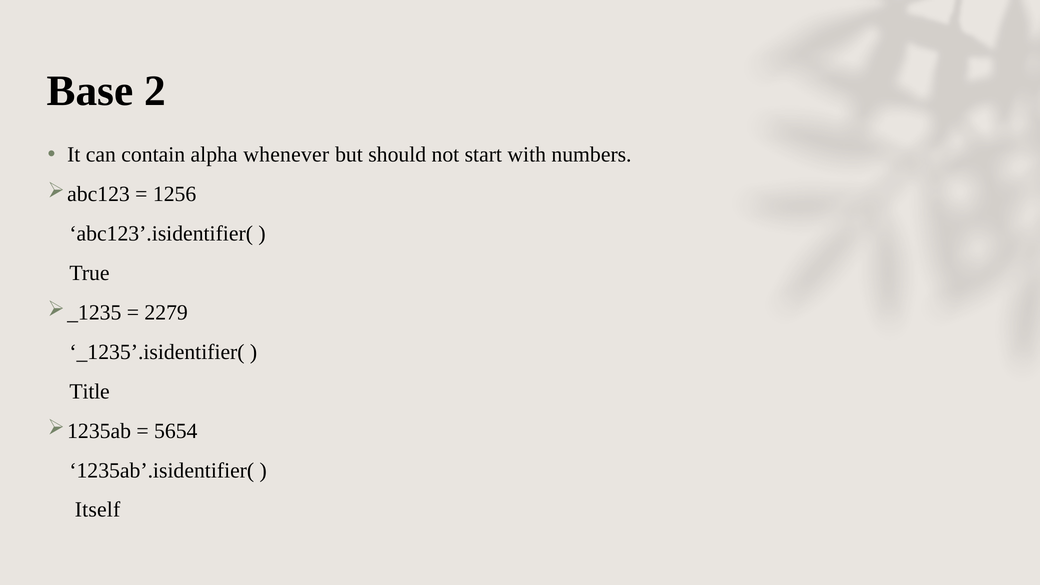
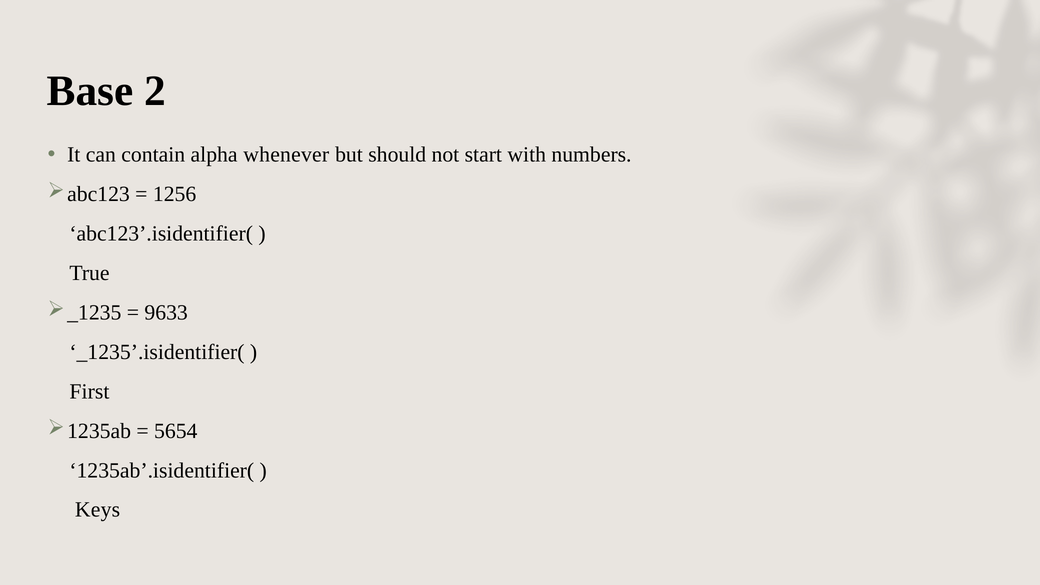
2279: 2279 -> 9633
Title: Title -> First
Itself: Itself -> Keys
